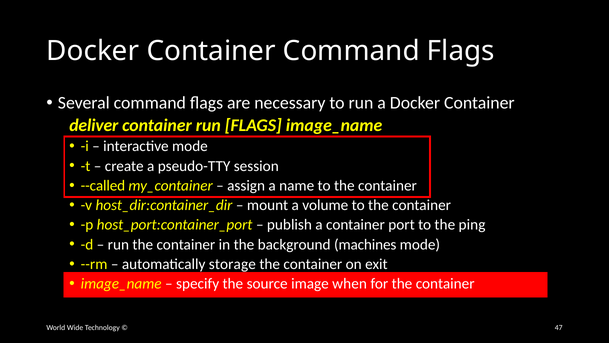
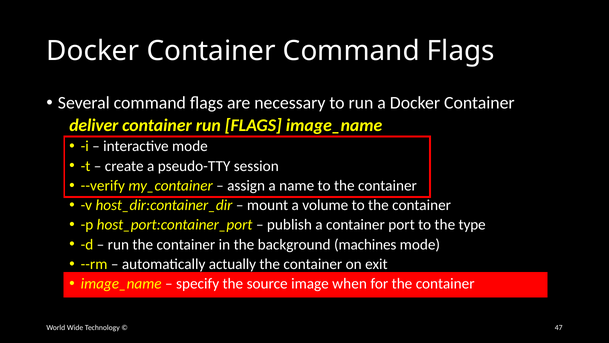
--called: --called -> --verify
ping: ping -> type
storage: storage -> actually
